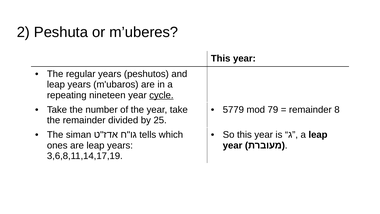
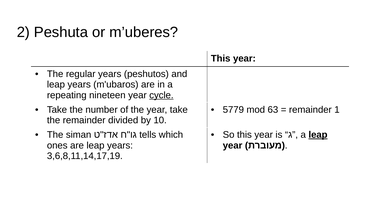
79: 79 -> 63
8: 8 -> 1
25: 25 -> 10
leap at (318, 135) underline: none -> present
